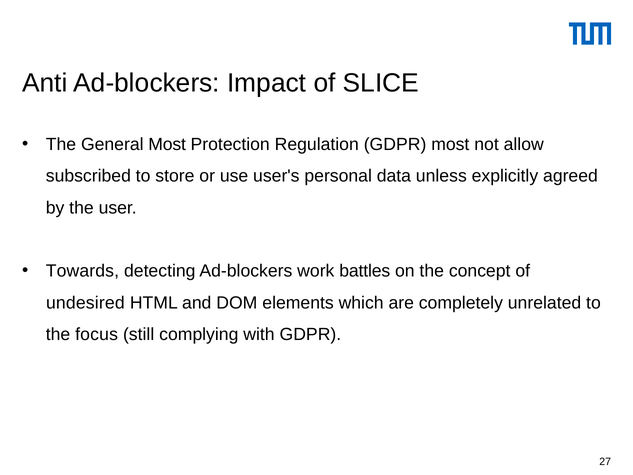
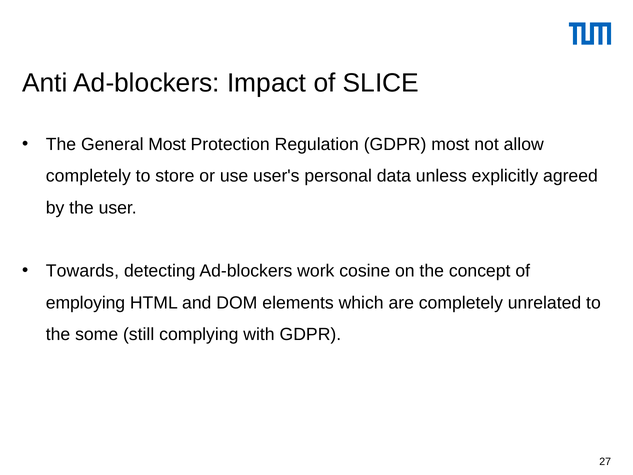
subscribed at (88, 176): subscribed -> completely
battles: battles -> cosine
undesired: undesired -> employing
focus: focus -> some
